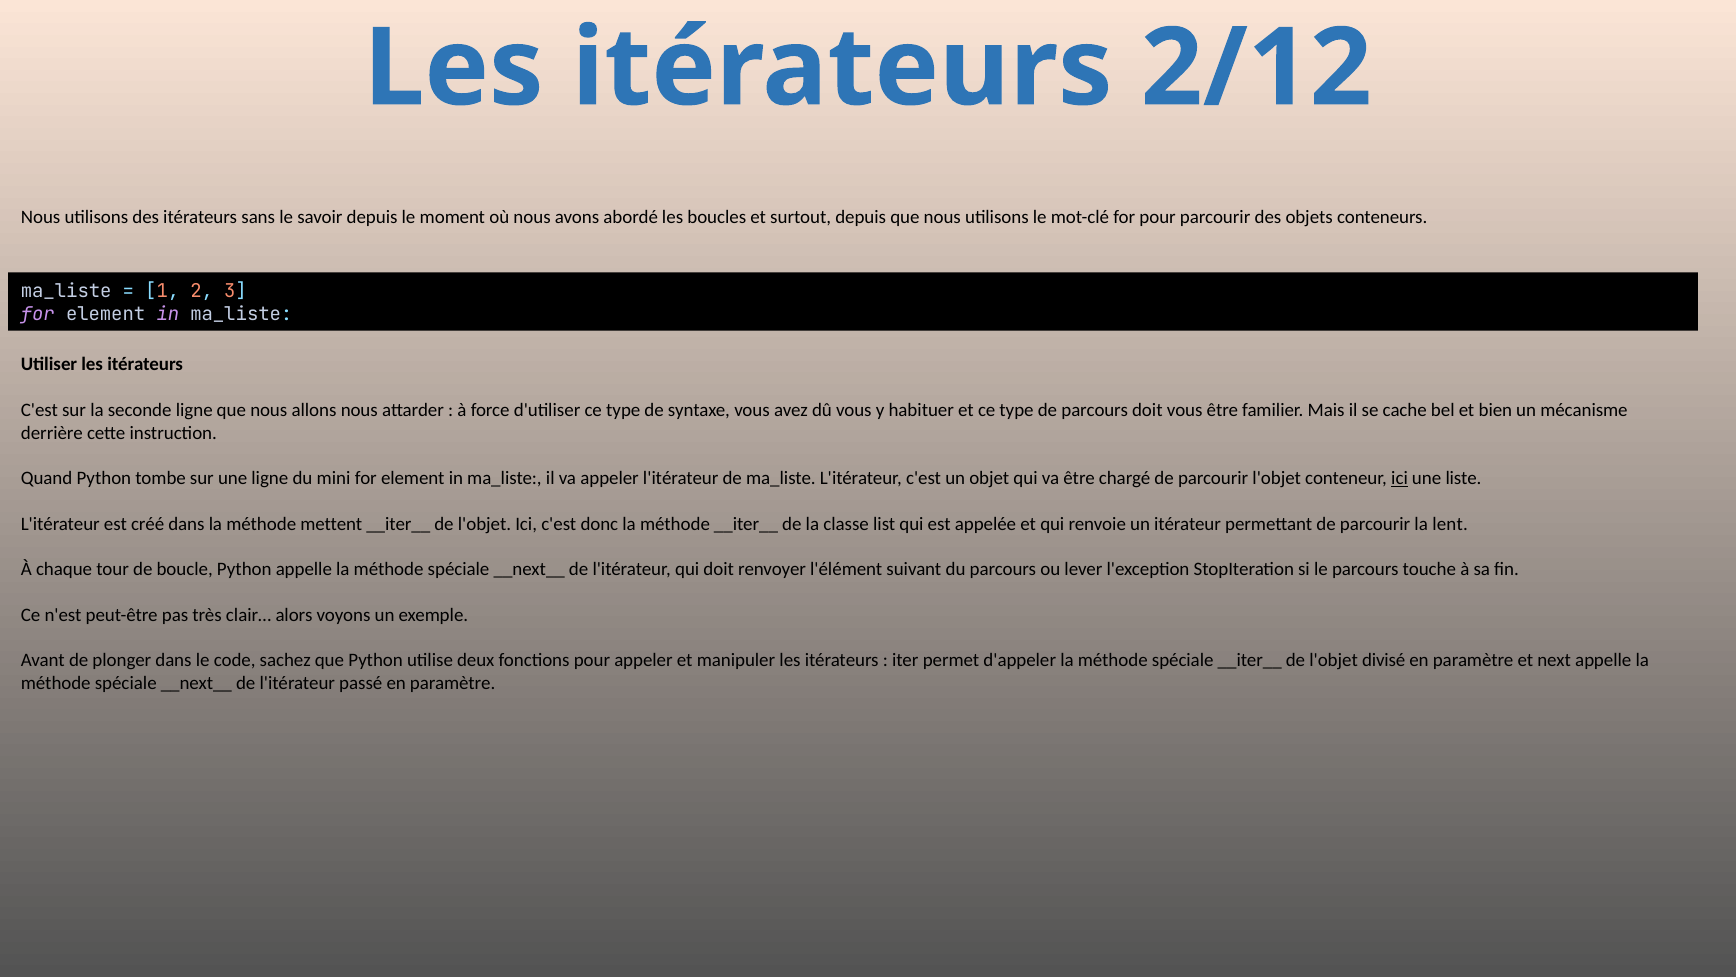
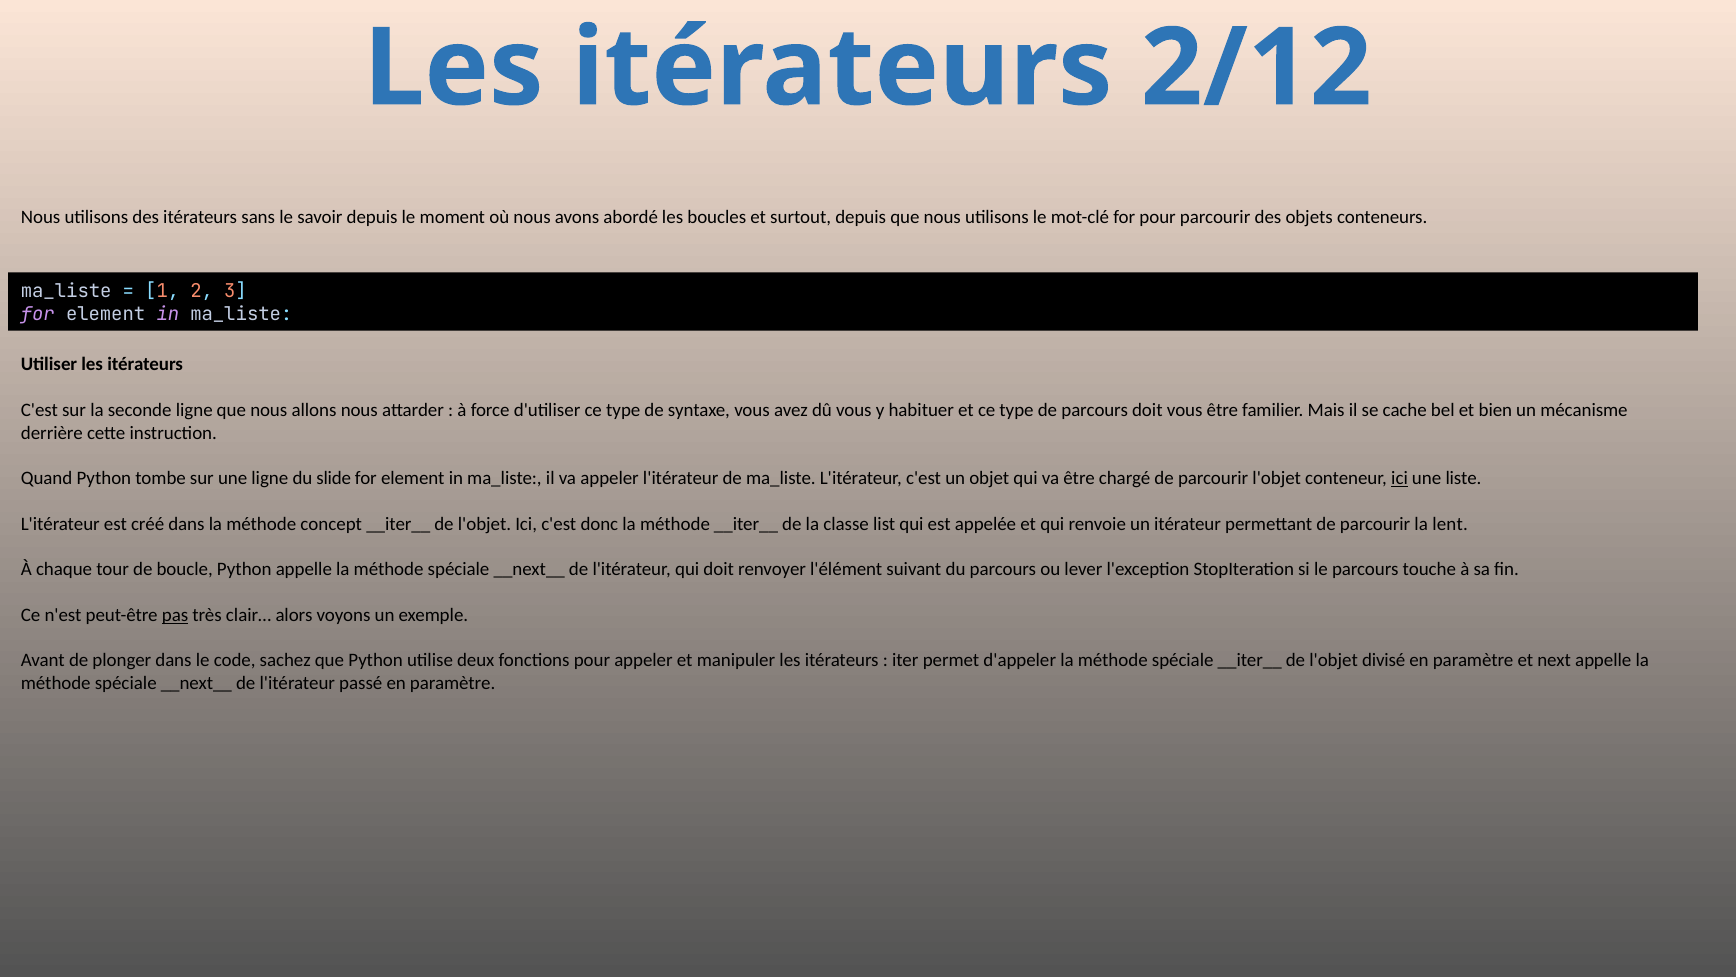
mini: mini -> slide
mettent: mettent -> concept
pas underline: none -> present
